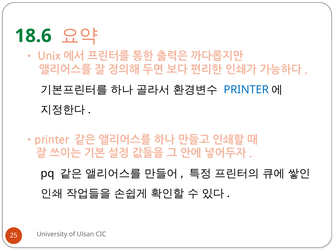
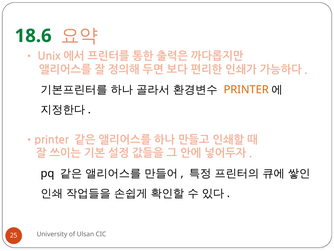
PRINTER at (246, 90) colour: blue -> orange
